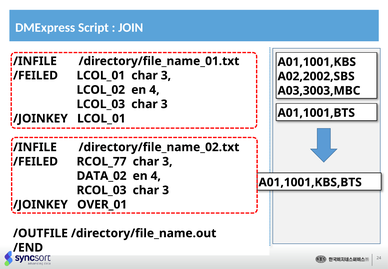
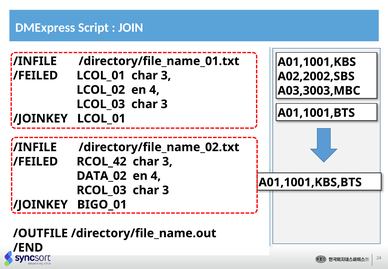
RCOL_77: RCOL_77 -> RCOL_42
OVER_01: OVER_01 -> BIGO_01
